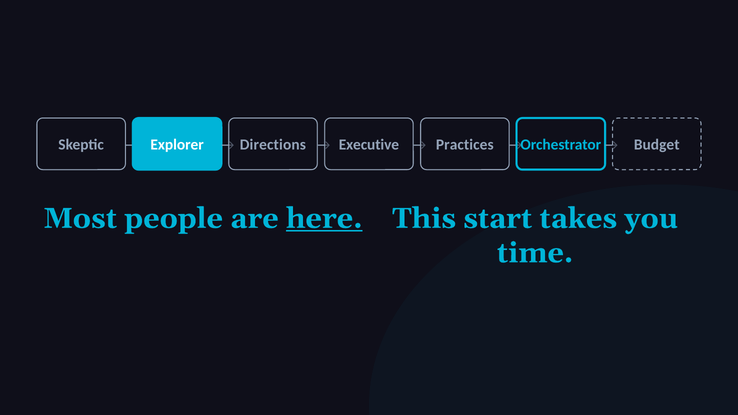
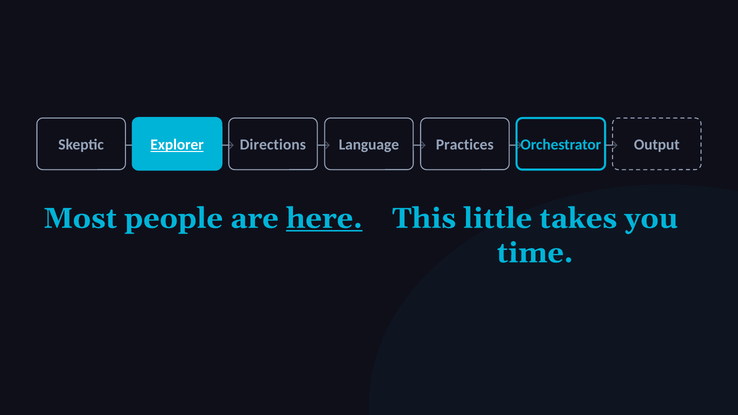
Explorer underline: none -> present
Executive: Executive -> Language
Budget: Budget -> Output
start: start -> little
